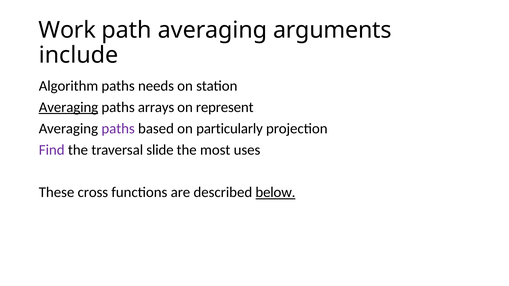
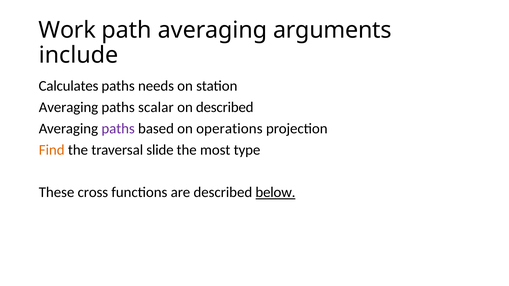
Algorithm: Algorithm -> Calculates
Averaging at (69, 107) underline: present -> none
arrays: arrays -> scalar
on represent: represent -> described
particularly: particularly -> operations
Find colour: purple -> orange
uses: uses -> type
